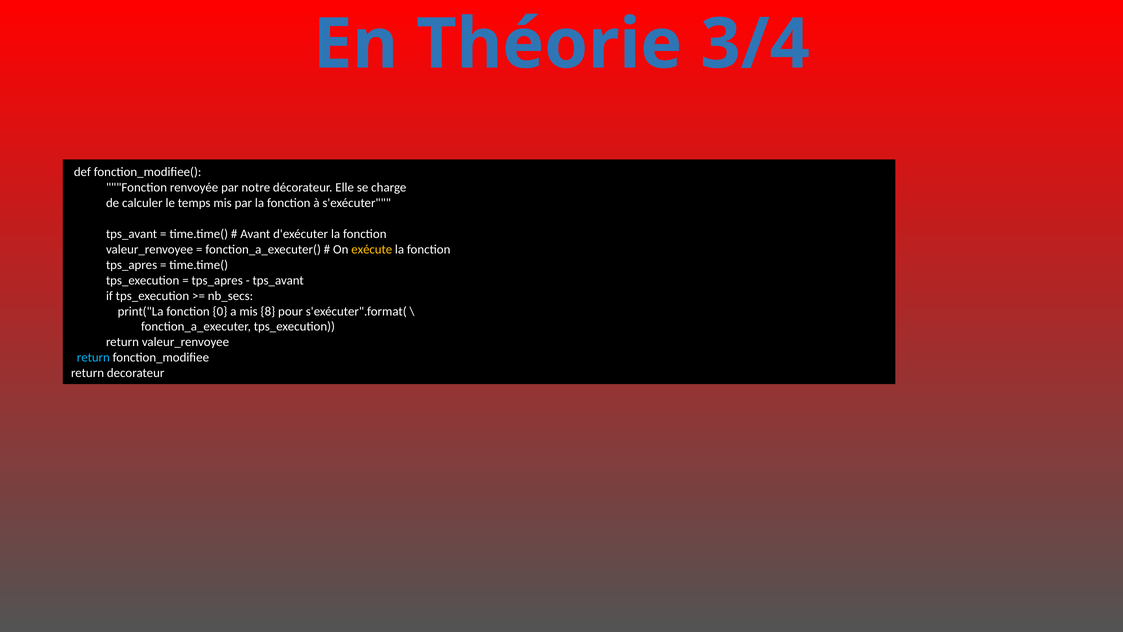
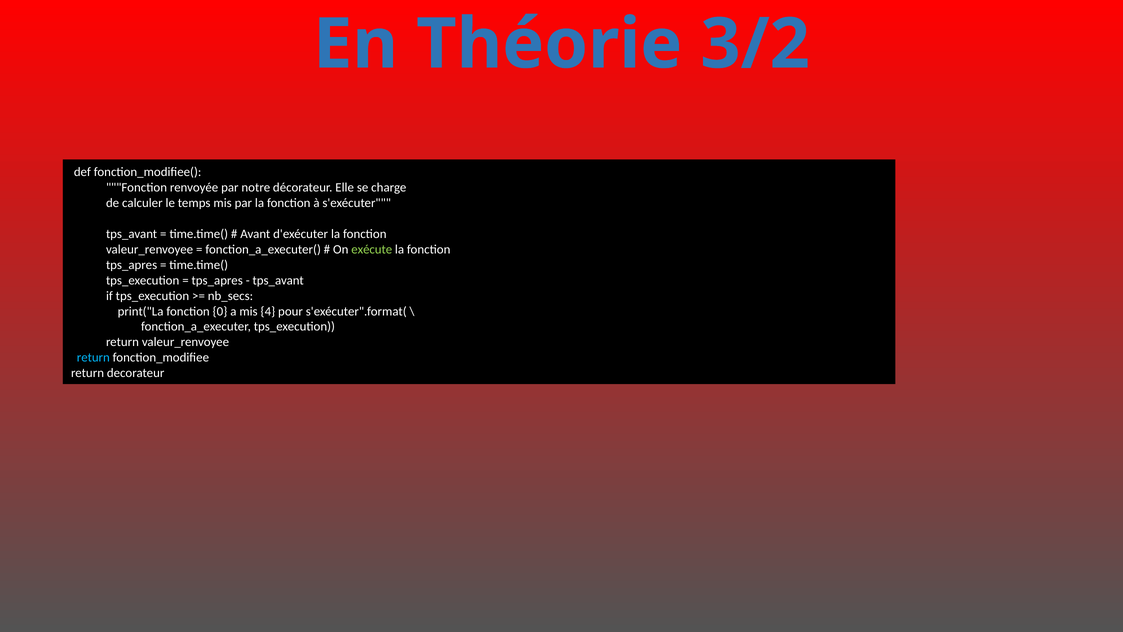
3/4: 3/4 -> 3/2
exécute colour: yellow -> light green
8: 8 -> 4
